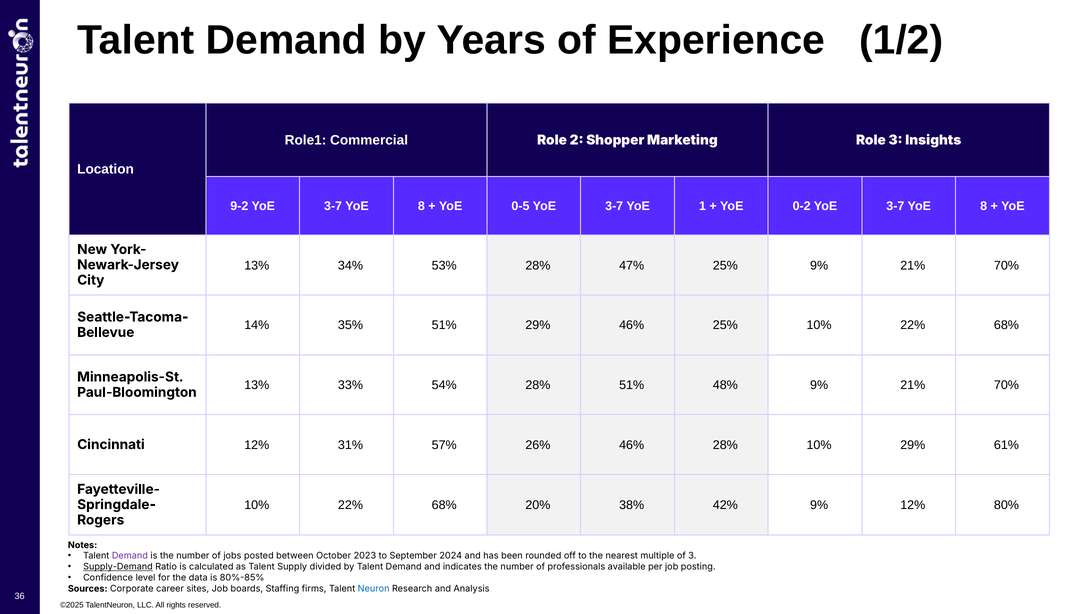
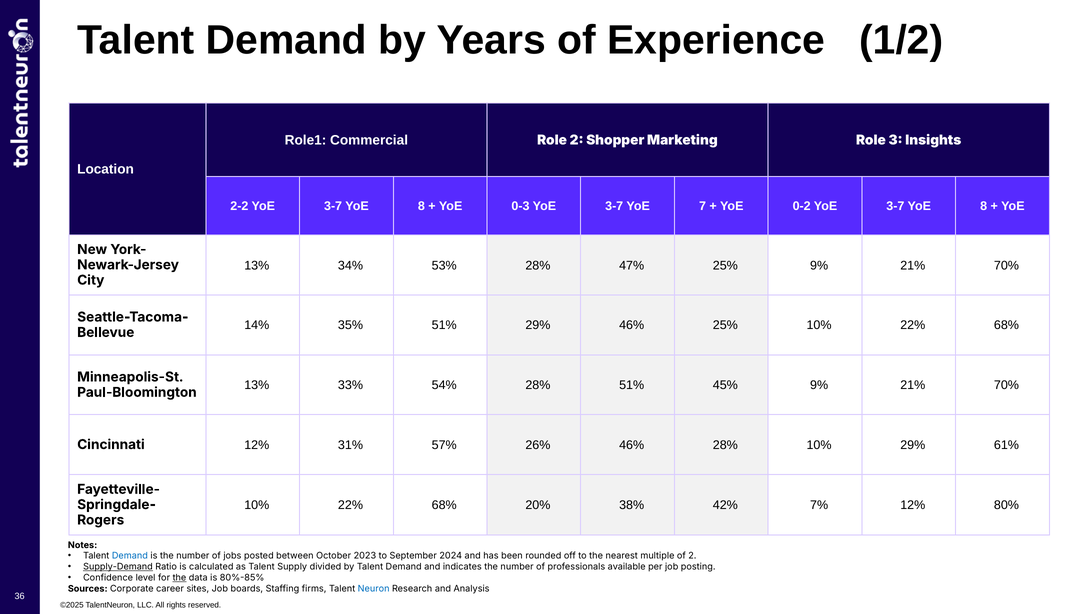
9-2: 9-2 -> 2-2
0-5: 0-5 -> 0-3
1: 1 -> 7
48%: 48% -> 45%
42% 9%: 9% -> 7%
Demand at (130, 556) colour: purple -> blue
of 3: 3 -> 2
the at (179, 577) underline: none -> present
